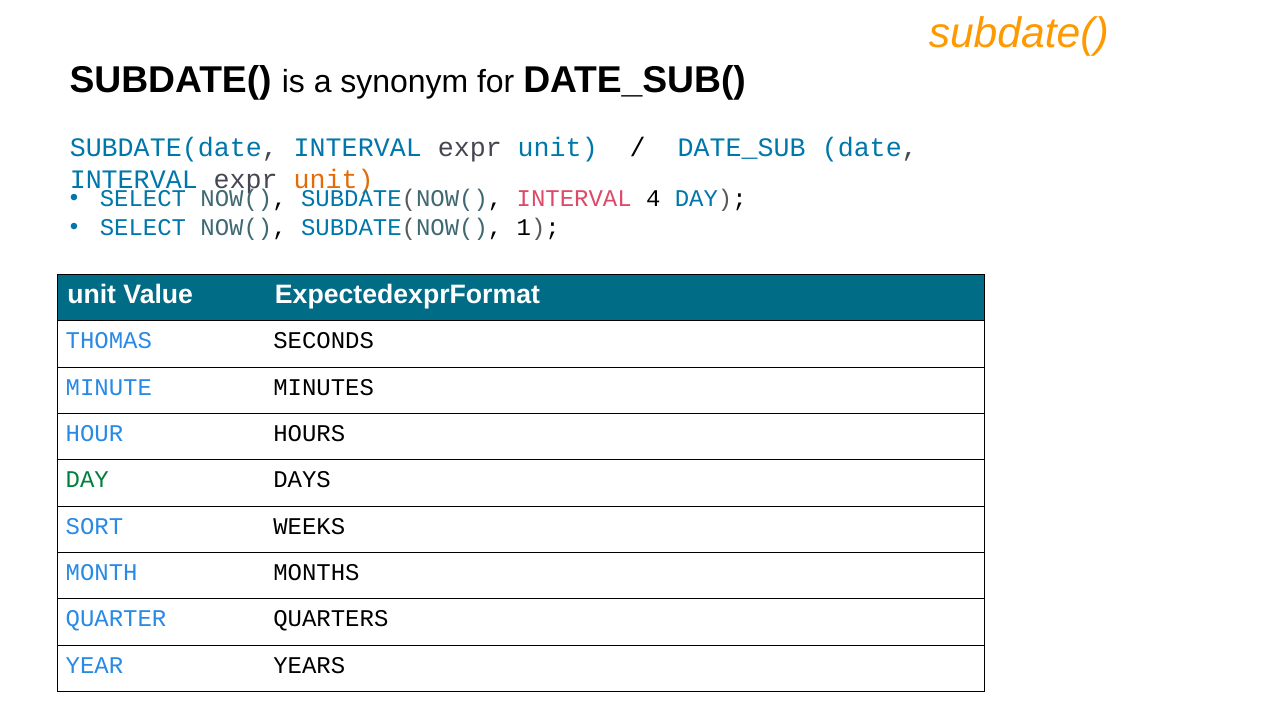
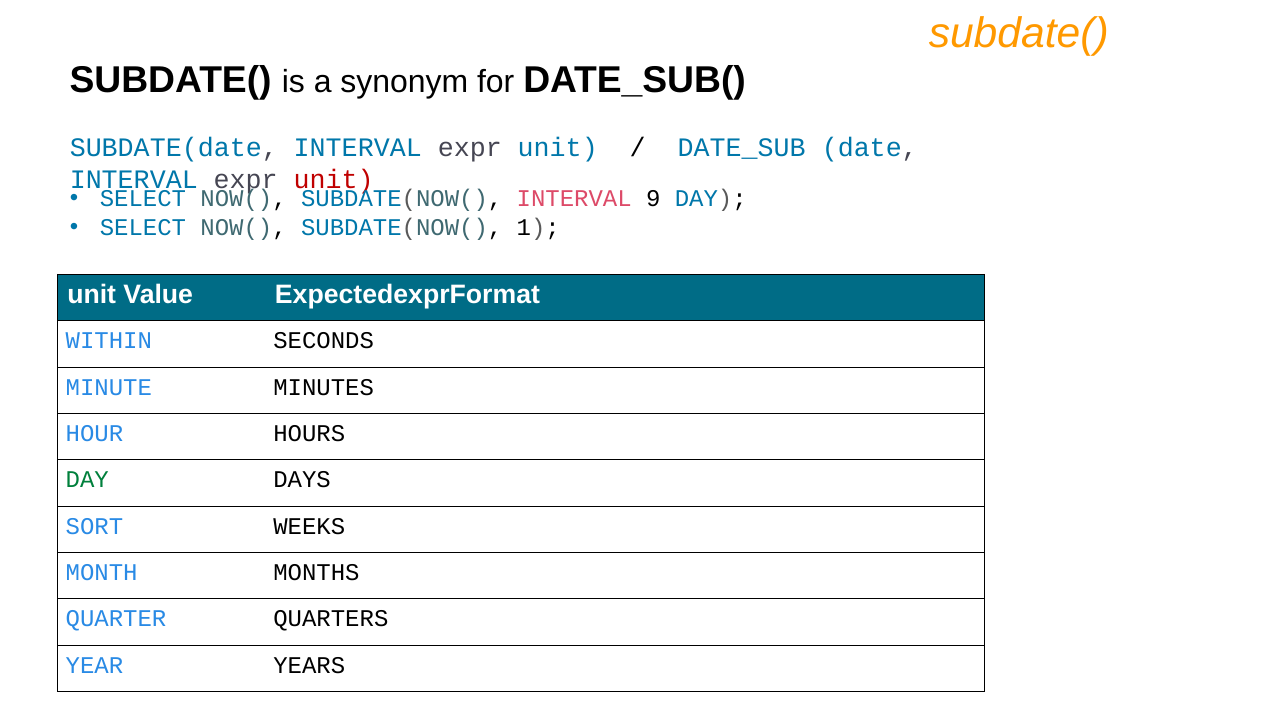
unit at (334, 180) colour: orange -> red
4: 4 -> 9
THOMAS: THOMAS -> WITHIN
